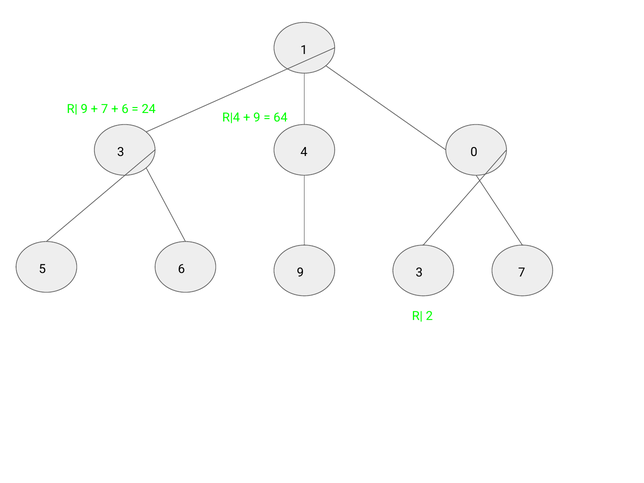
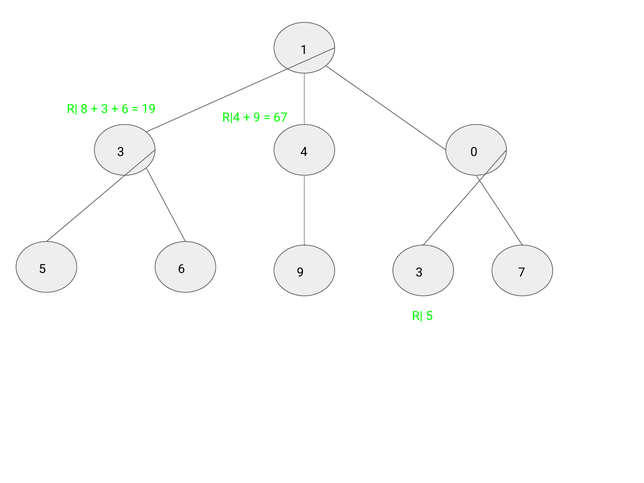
9 at (84, 109): 9 -> 8
7 at (105, 109): 7 -> 3
24: 24 -> 19
64: 64 -> 67
2 at (429, 316): 2 -> 5
